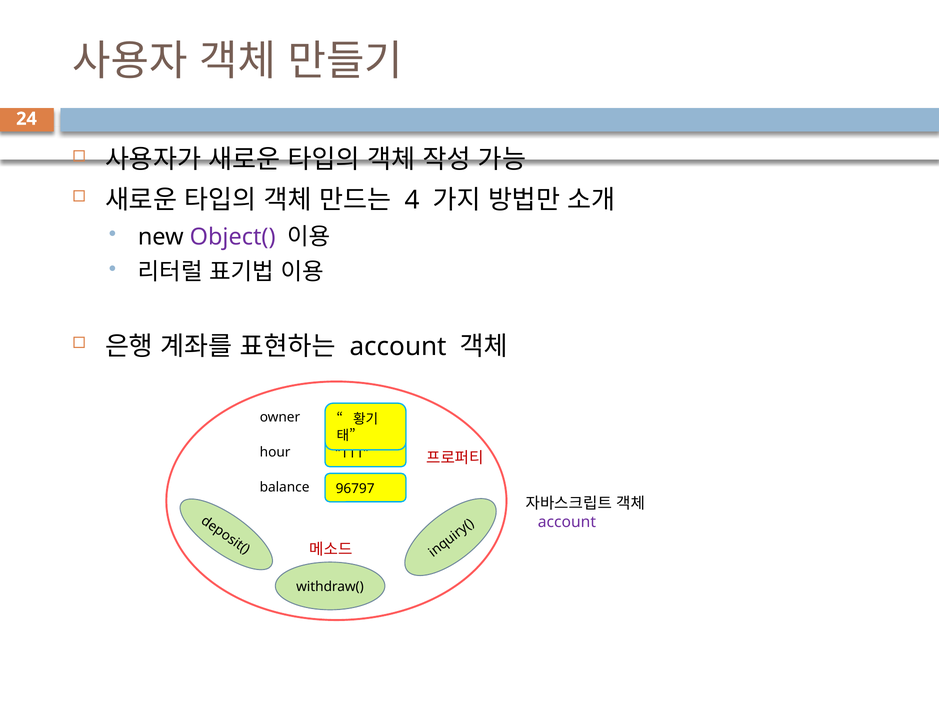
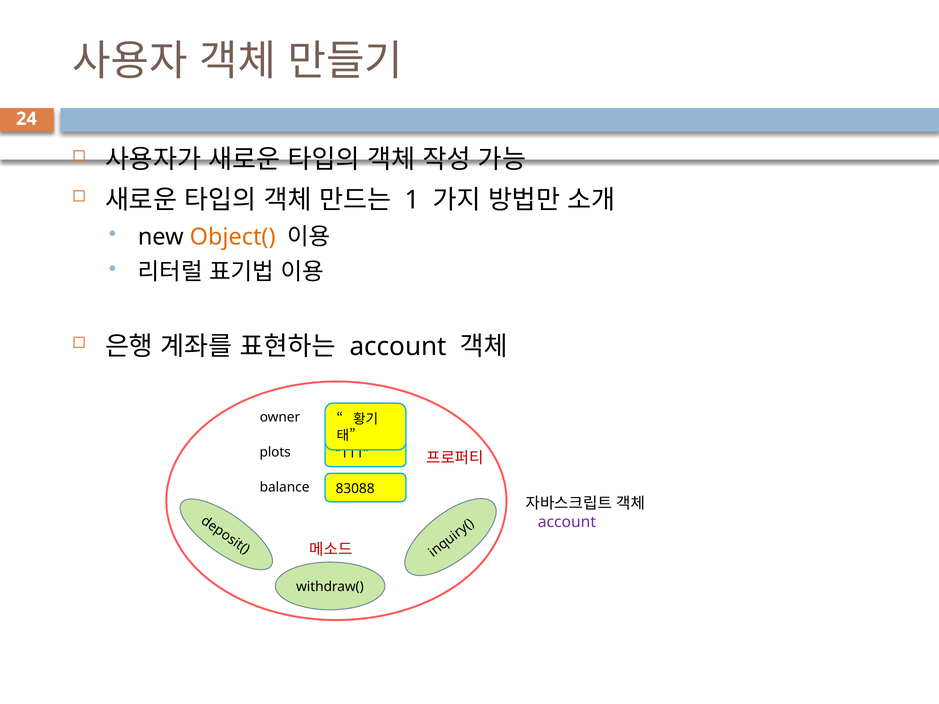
4: 4 -> 1
Object( colour: purple -> orange
hour: hour -> plots
96797: 96797 -> 83088
